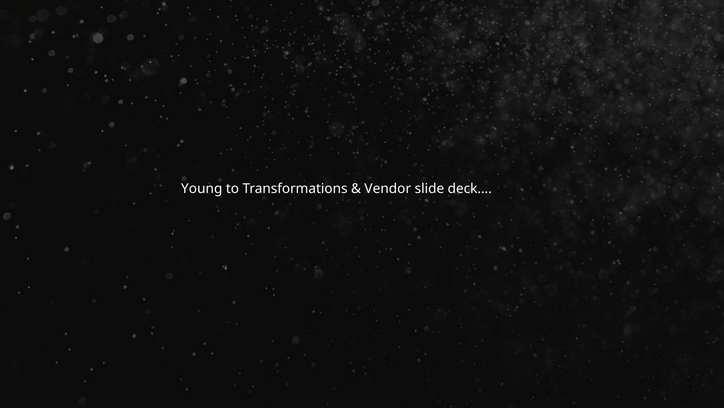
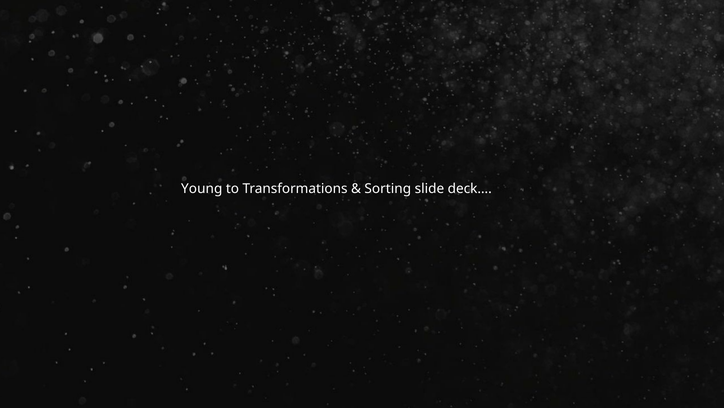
Vendor: Vendor -> Sorting
